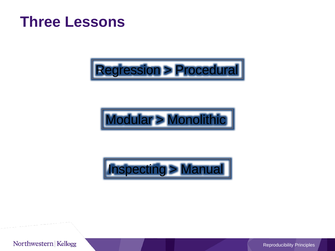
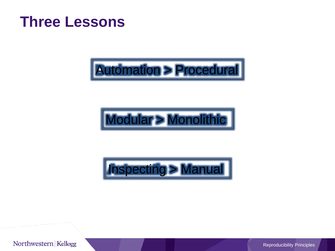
Regression: Regression -> Automation
